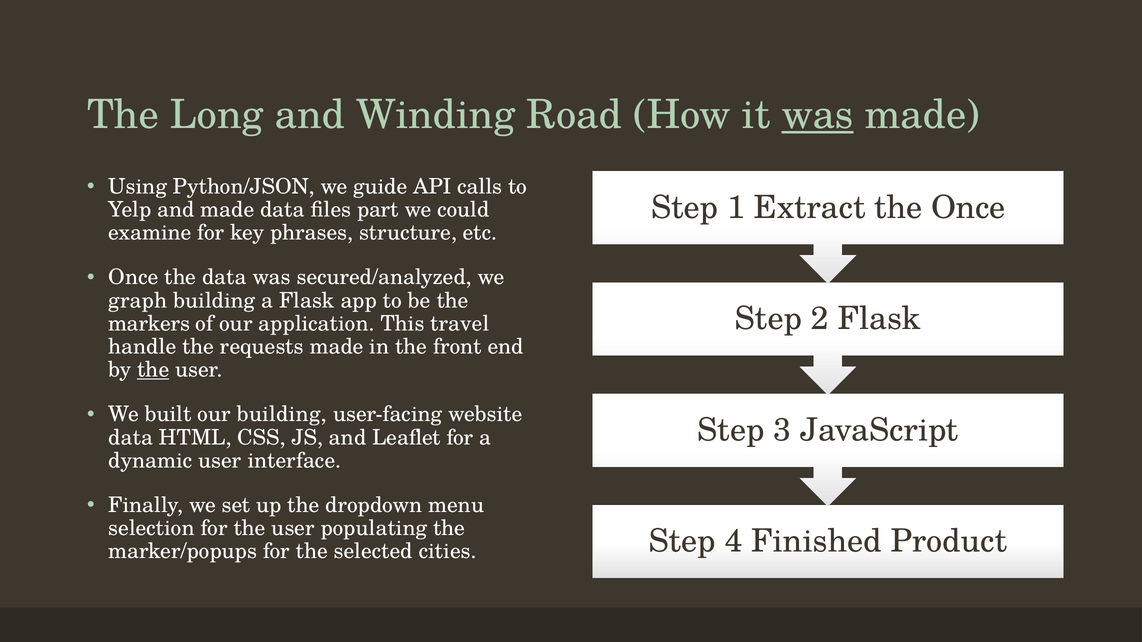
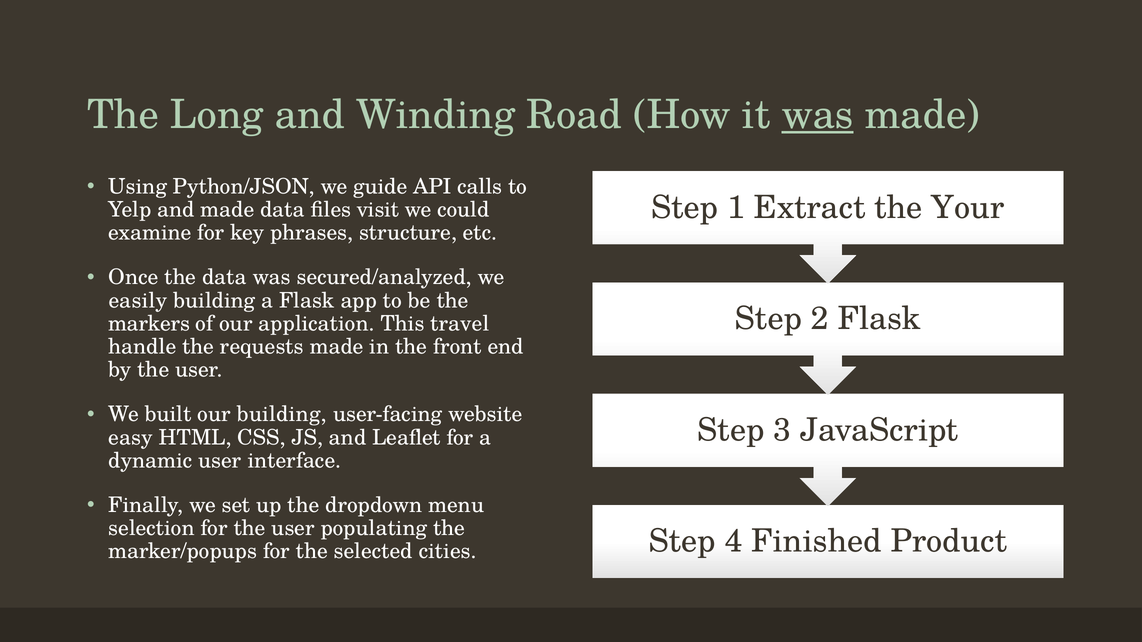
the Once: Once -> Your
part: part -> visit
graph: graph -> easily
the at (153, 370) underline: present -> none
data at (131, 438): data -> easy
